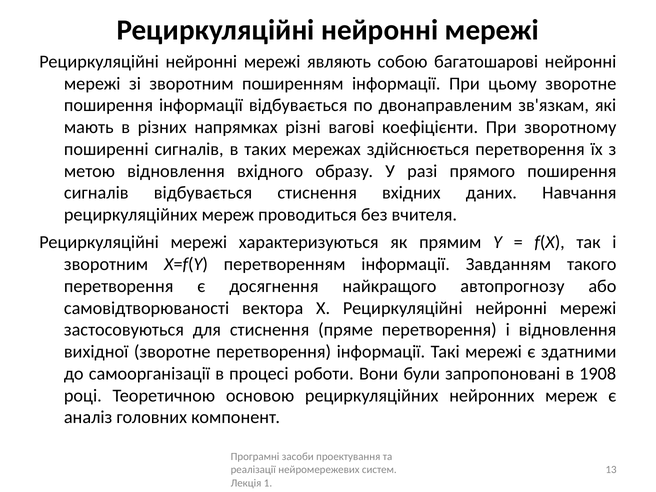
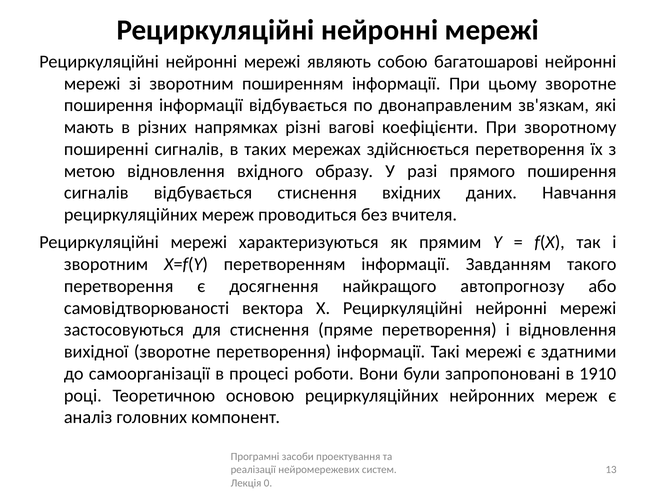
1908: 1908 -> 1910
1: 1 -> 0
